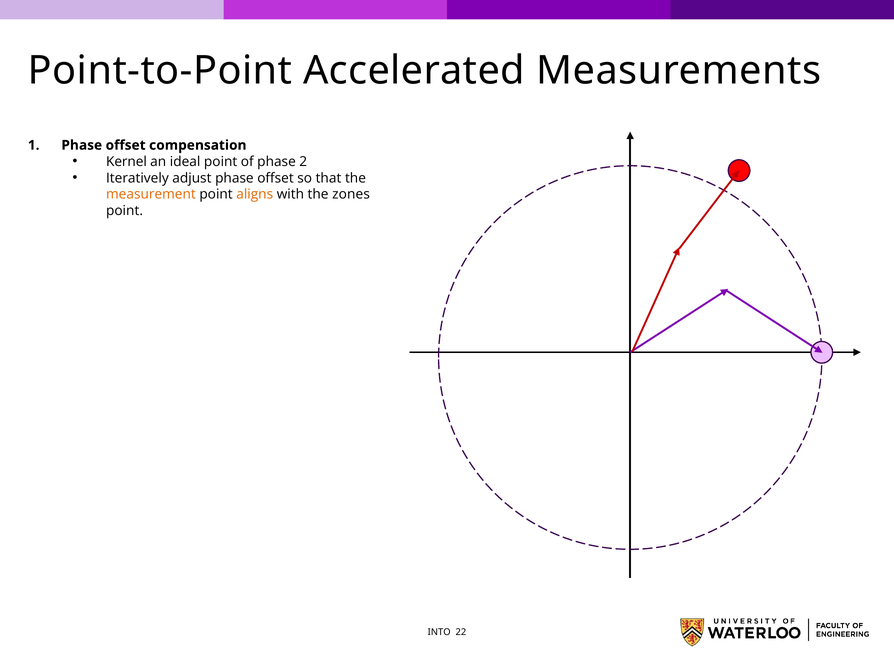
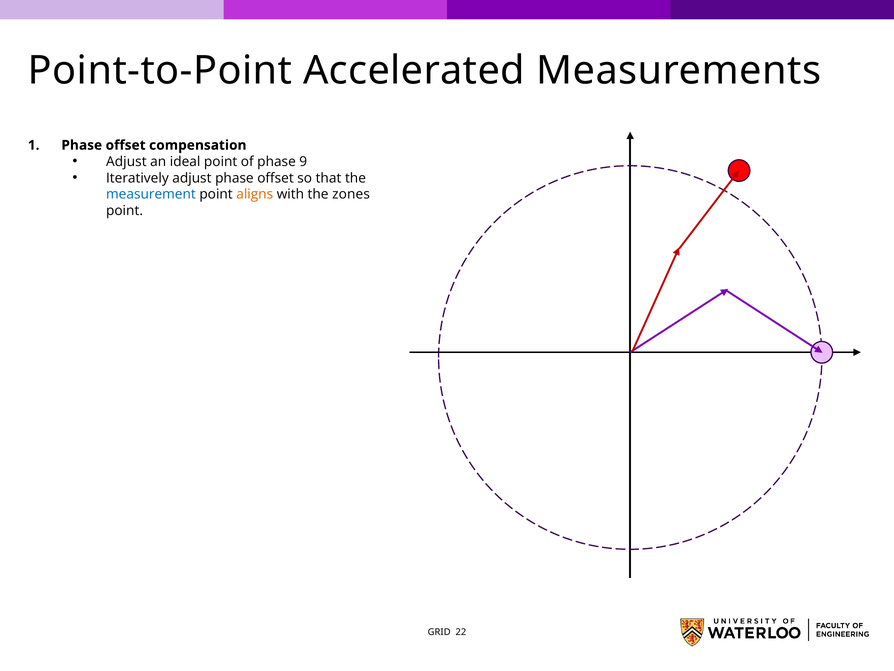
Kernel at (126, 162): Kernel -> Adjust
2: 2 -> 9
measurement colour: orange -> blue
INTO: INTO -> GRID
